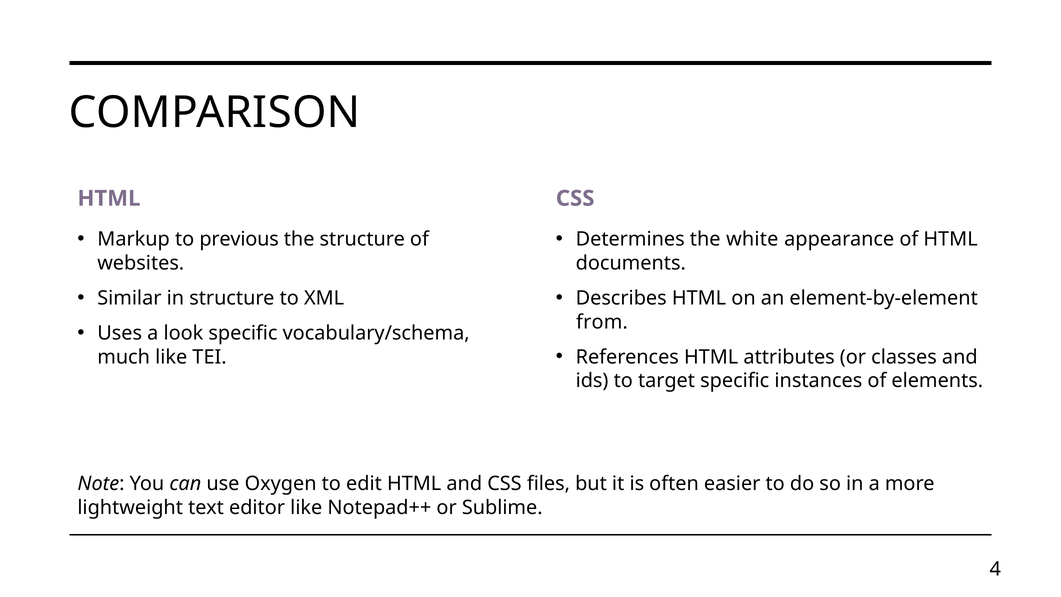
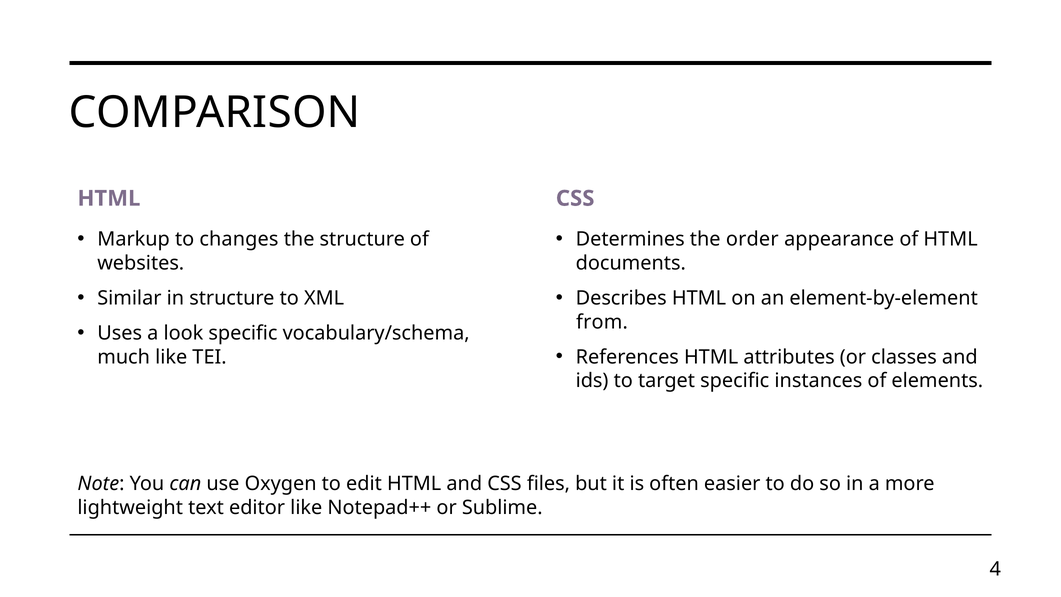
previous: previous -> changes
white: white -> order
